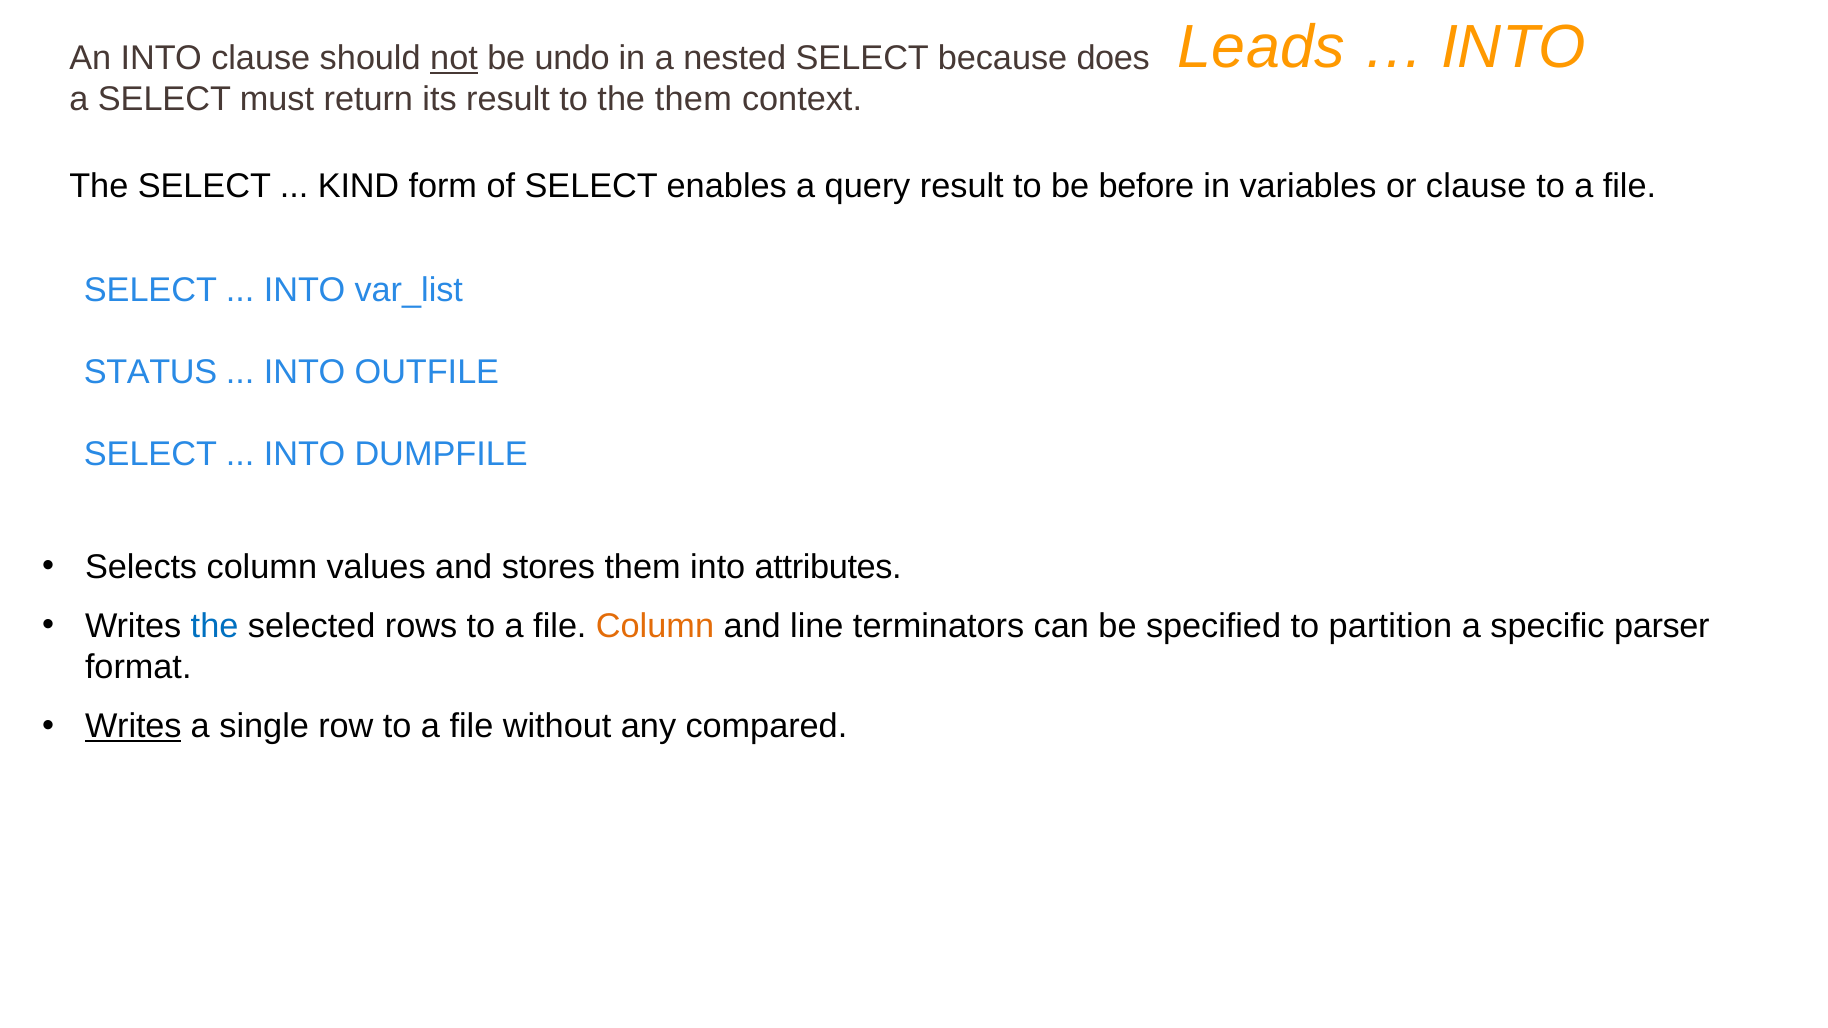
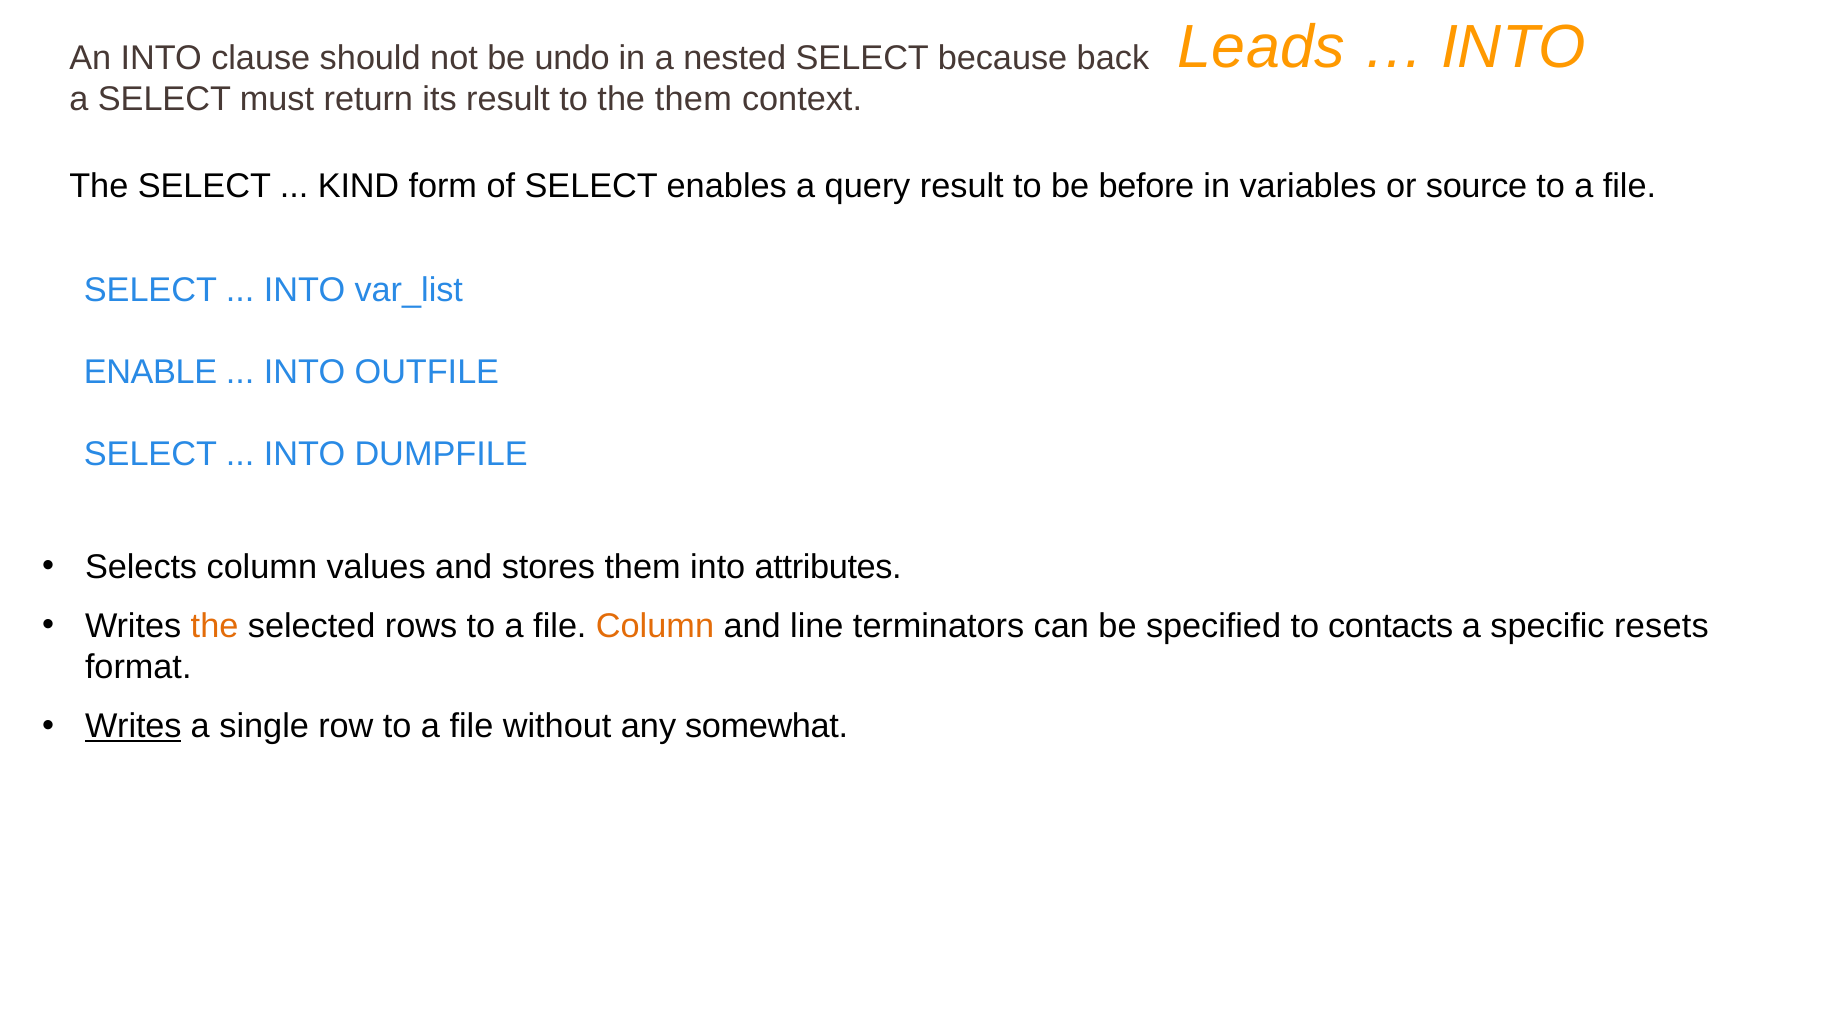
not underline: present -> none
does: does -> back
or clause: clause -> source
STATUS: STATUS -> ENABLE
the at (215, 626) colour: blue -> orange
partition: partition -> contacts
parser: parser -> resets
compared: compared -> somewhat
